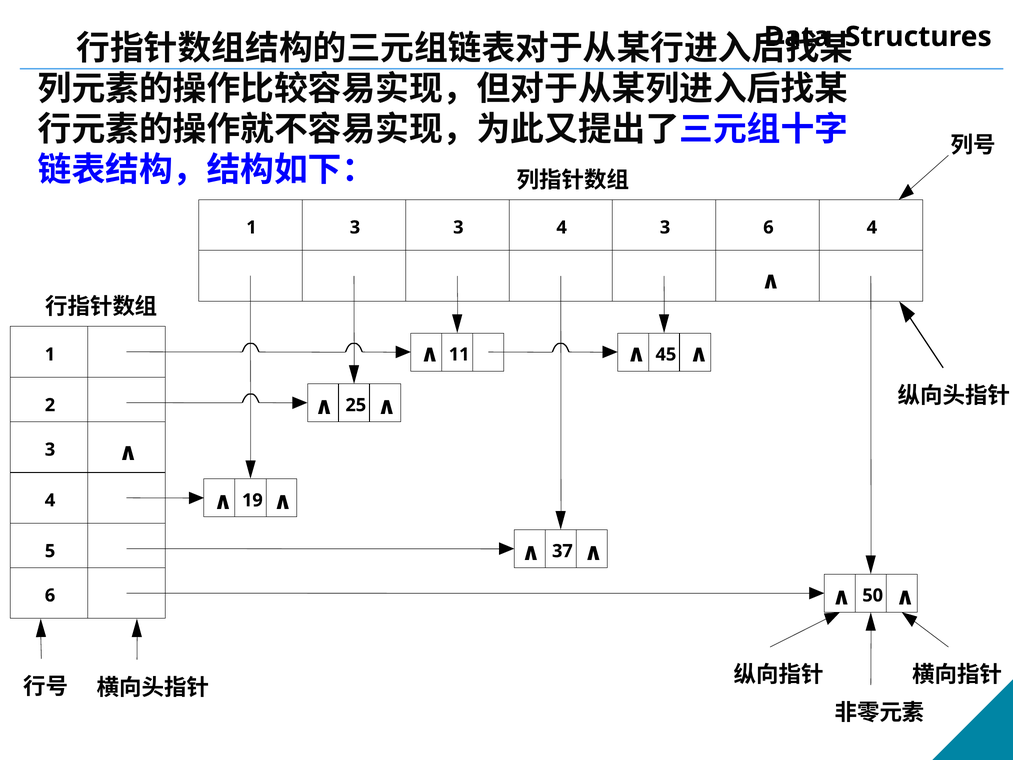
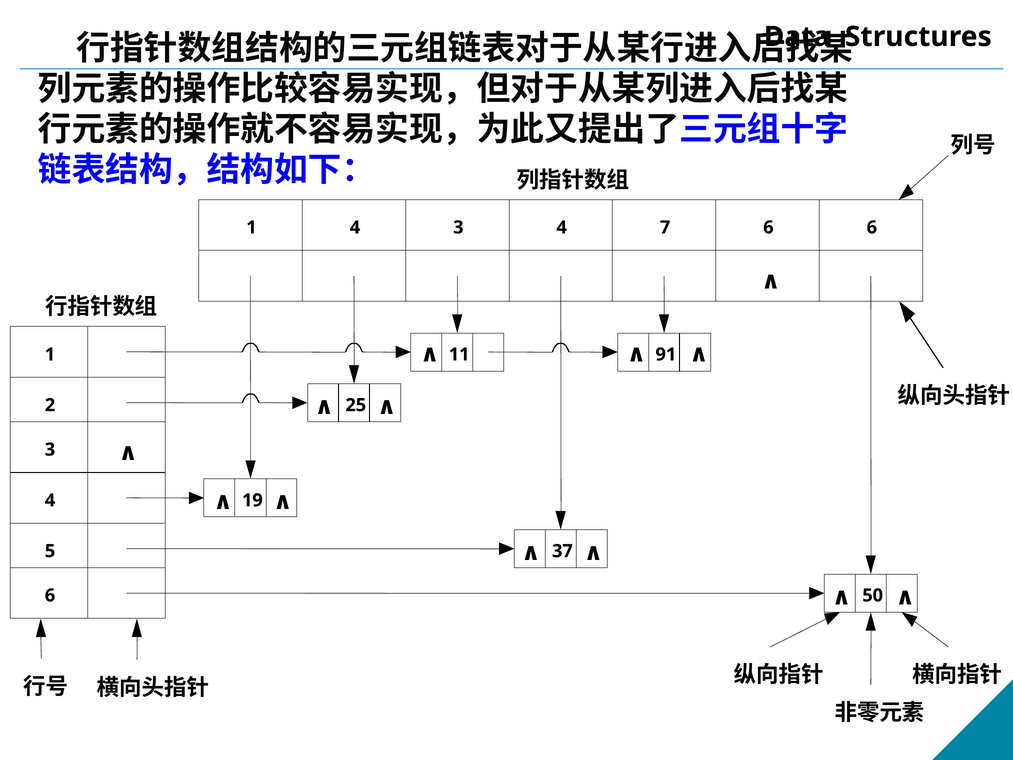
1 3: 3 -> 4
4 3: 3 -> 7
6 4: 4 -> 6
45: 45 -> 91
